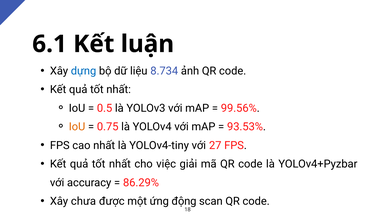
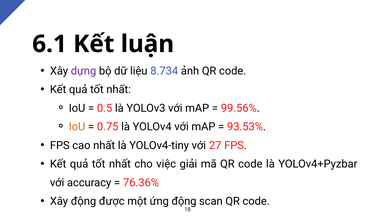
dựng colour: blue -> purple
86.29%: 86.29% -> 76.36%
Xây chưa: chưa -> động
